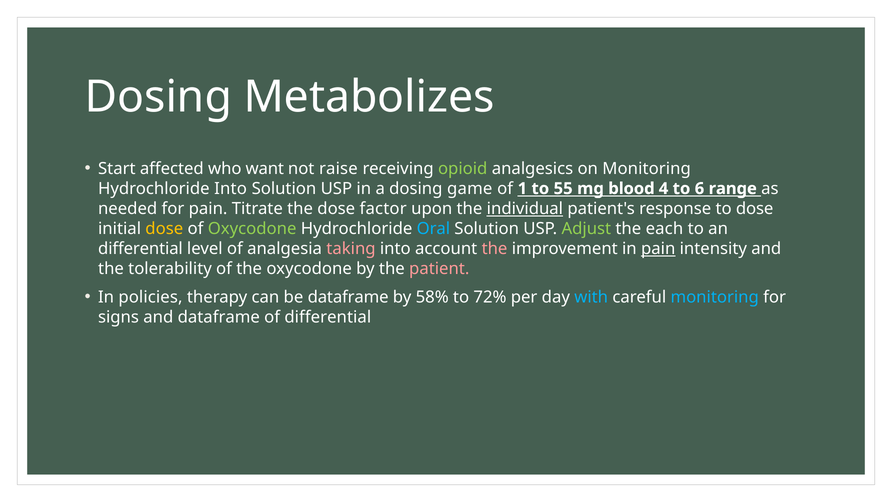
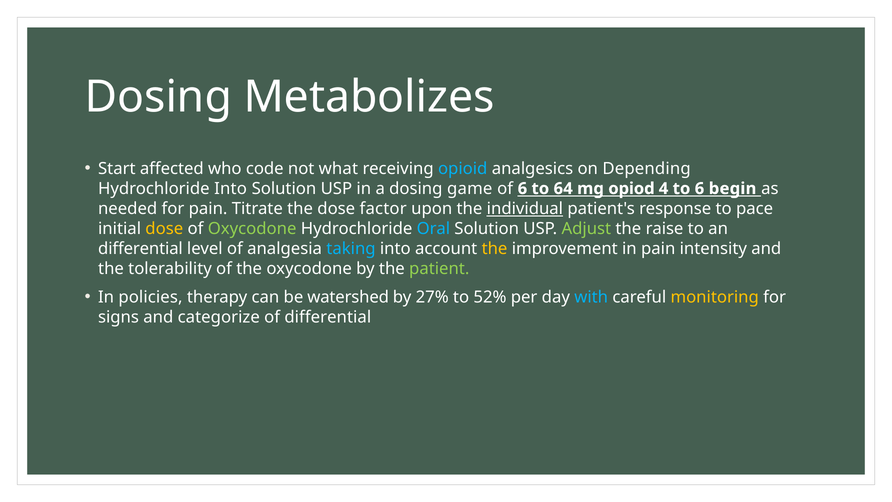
want: want -> code
raise: raise -> what
opioid colour: light green -> light blue
on Monitoring: Monitoring -> Depending
of 1: 1 -> 6
55: 55 -> 64
blood: blood -> opiod
range: range -> begin
to dose: dose -> pace
each: each -> raise
taking colour: pink -> light blue
the at (495, 249) colour: pink -> yellow
pain at (658, 249) underline: present -> none
patient colour: pink -> light green
be dataframe: dataframe -> watershed
58%: 58% -> 27%
72%: 72% -> 52%
monitoring at (715, 297) colour: light blue -> yellow
and dataframe: dataframe -> categorize
